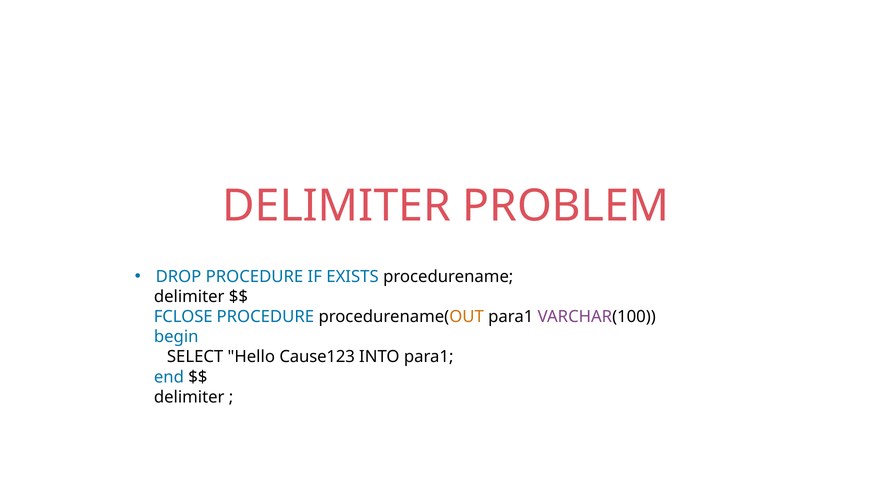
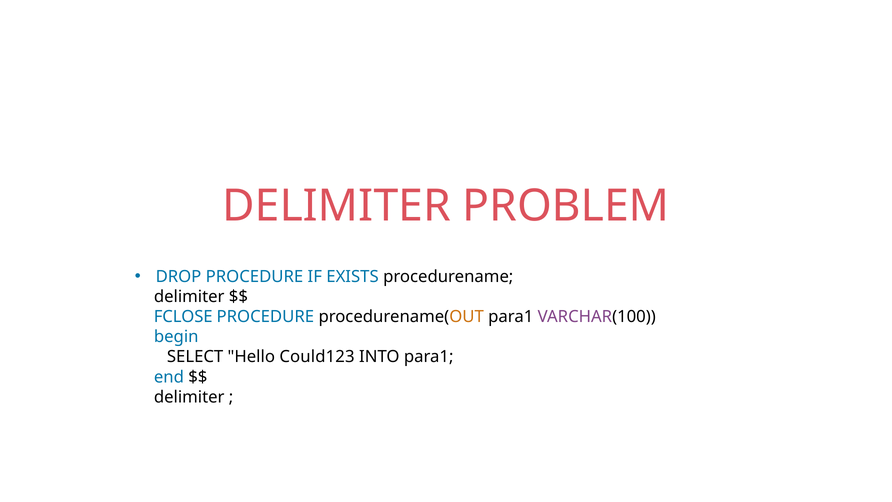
Cause123: Cause123 -> Could123
